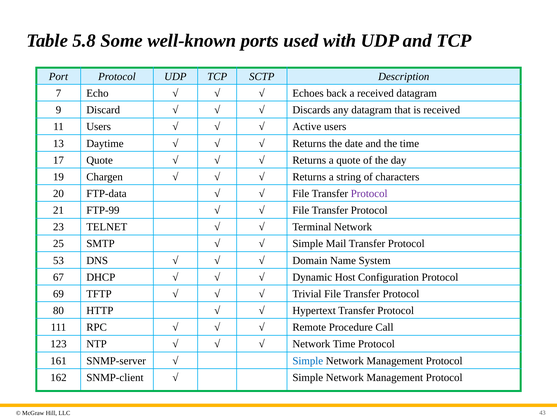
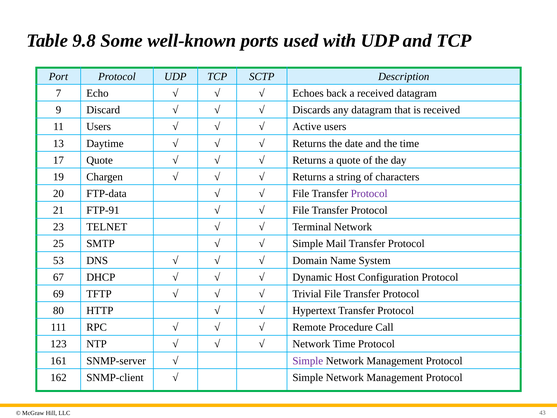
5.8: 5.8 -> 9.8
FTP-99: FTP-99 -> FTP-91
Simple at (308, 361) colour: blue -> purple
